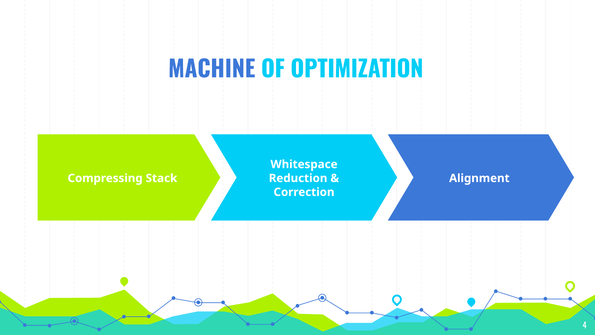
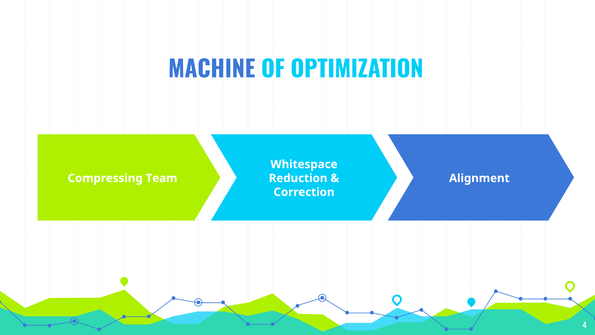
Stack: Stack -> Team
